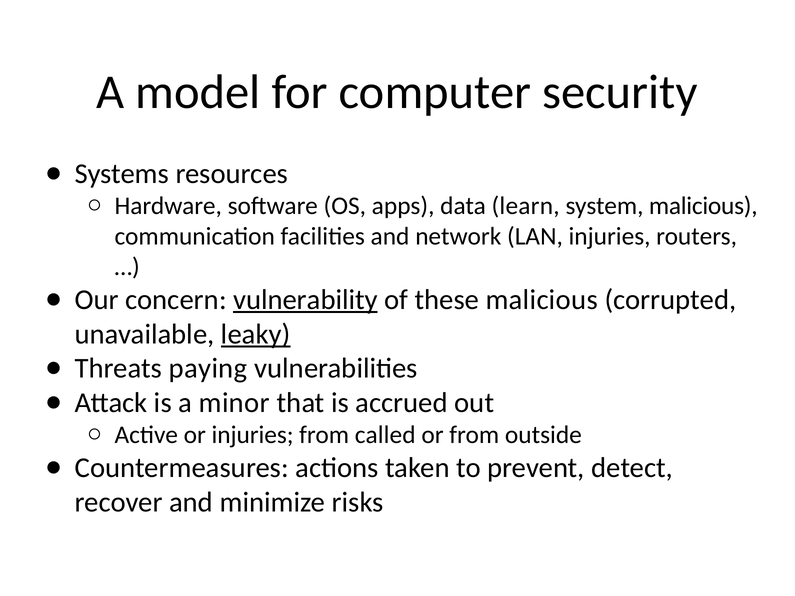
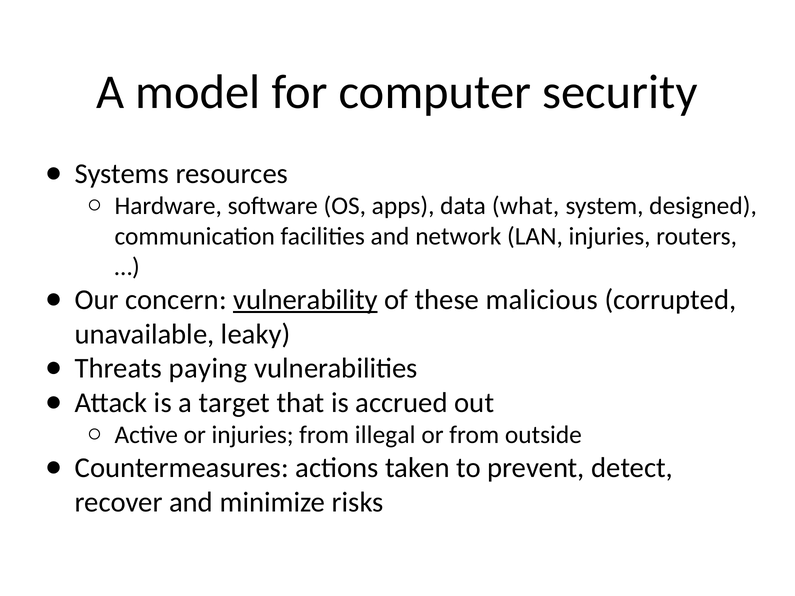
learn: learn -> what
system malicious: malicious -> designed
leaky underline: present -> none
minor: minor -> target
called: called -> illegal
